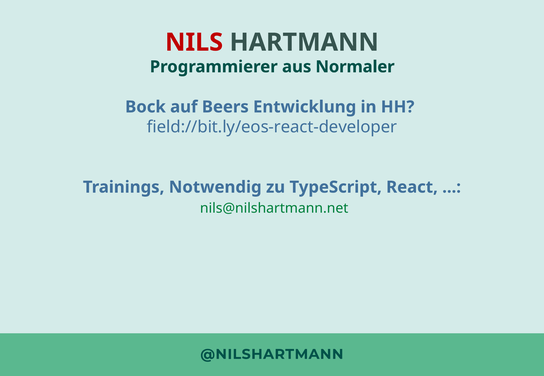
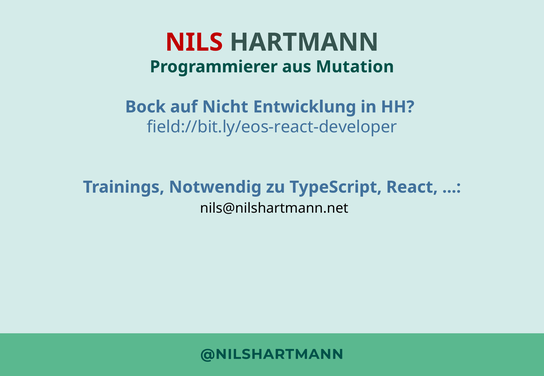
Normaler: Normaler -> Mutation
Beers: Beers -> Nicht
nils@nilshartmann.net colour: green -> black
